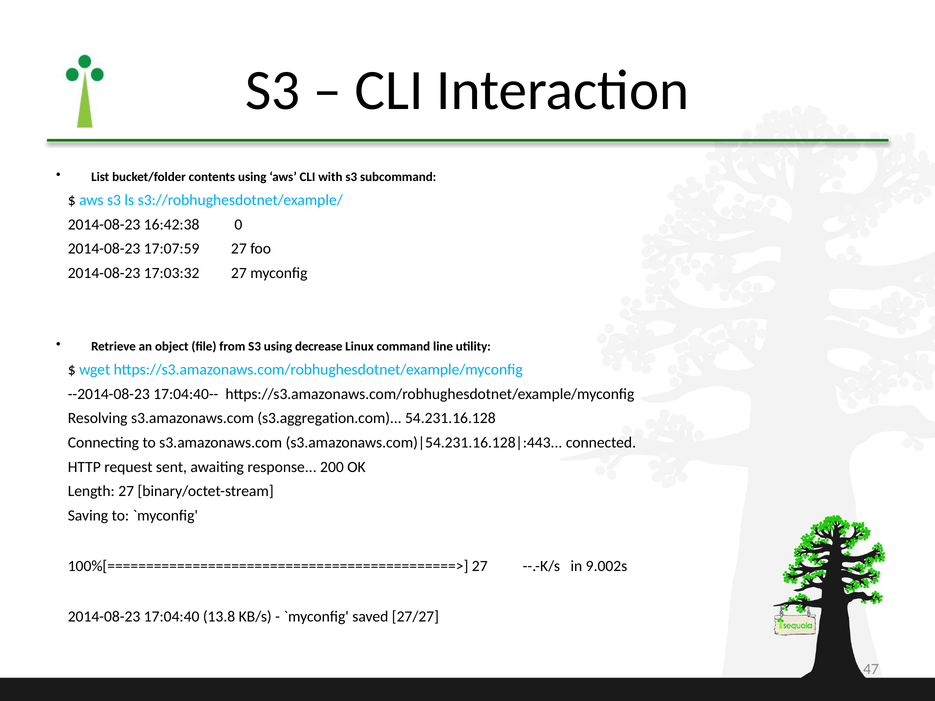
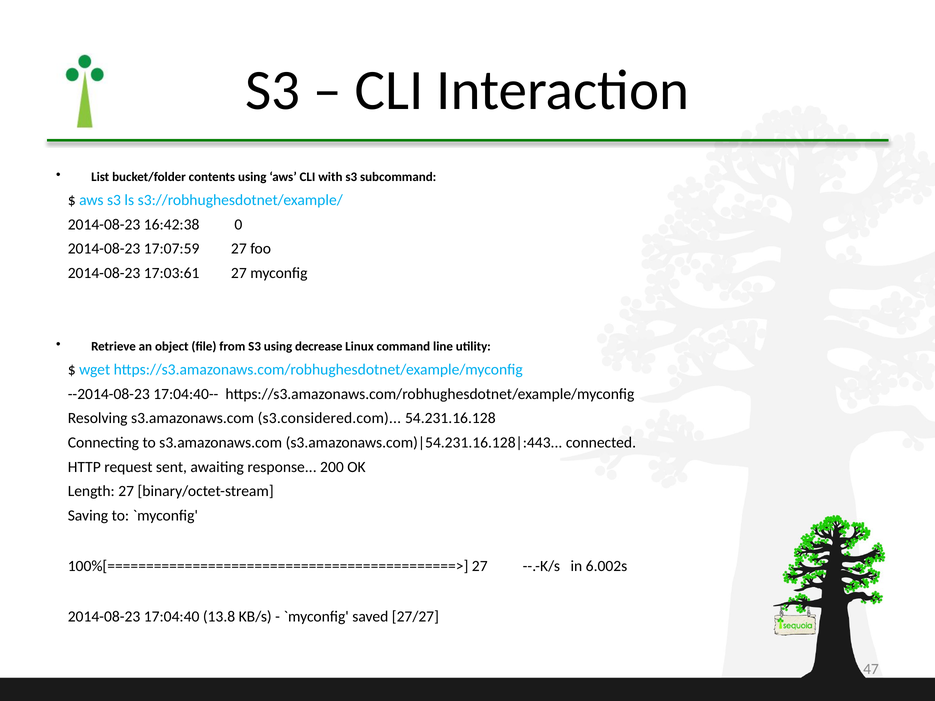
17:03:32: 17:03:32 -> 17:03:61
s3.aggregation.com: s3.aggregation.com -> s3.considered.com
9.002s: 9.002s -> 6.002s
